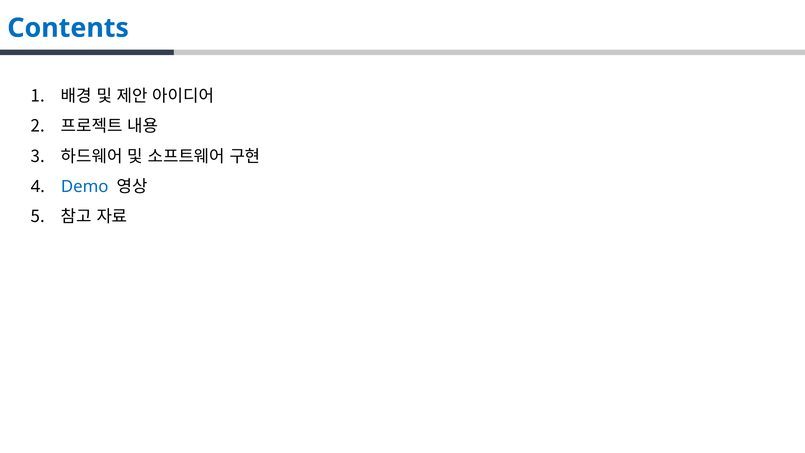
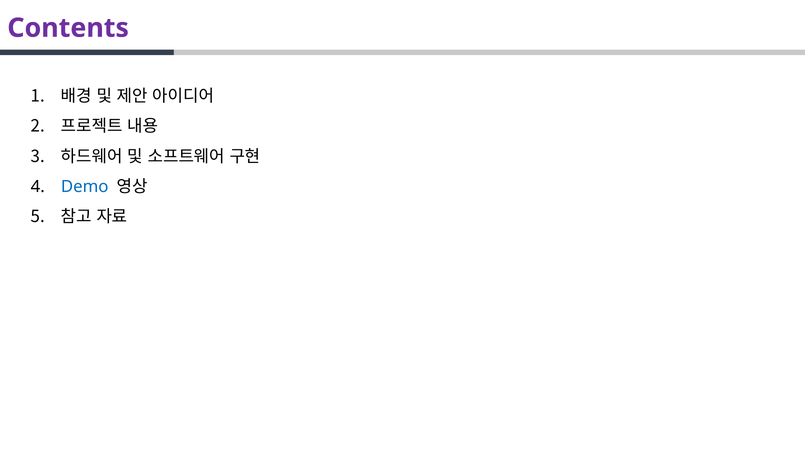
Contents colour: blue -> purple
